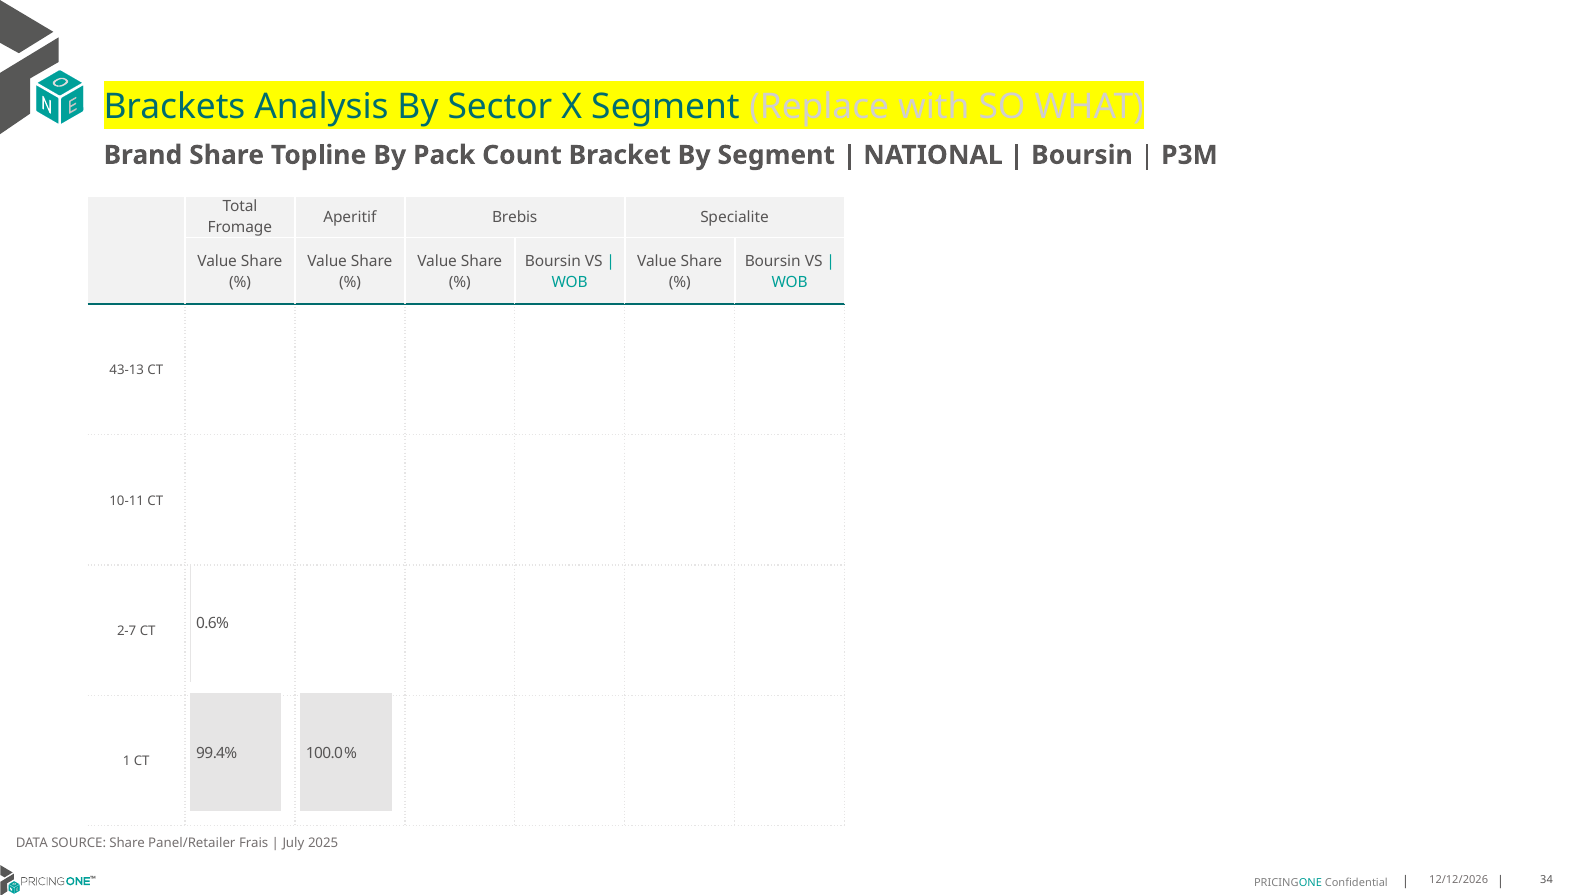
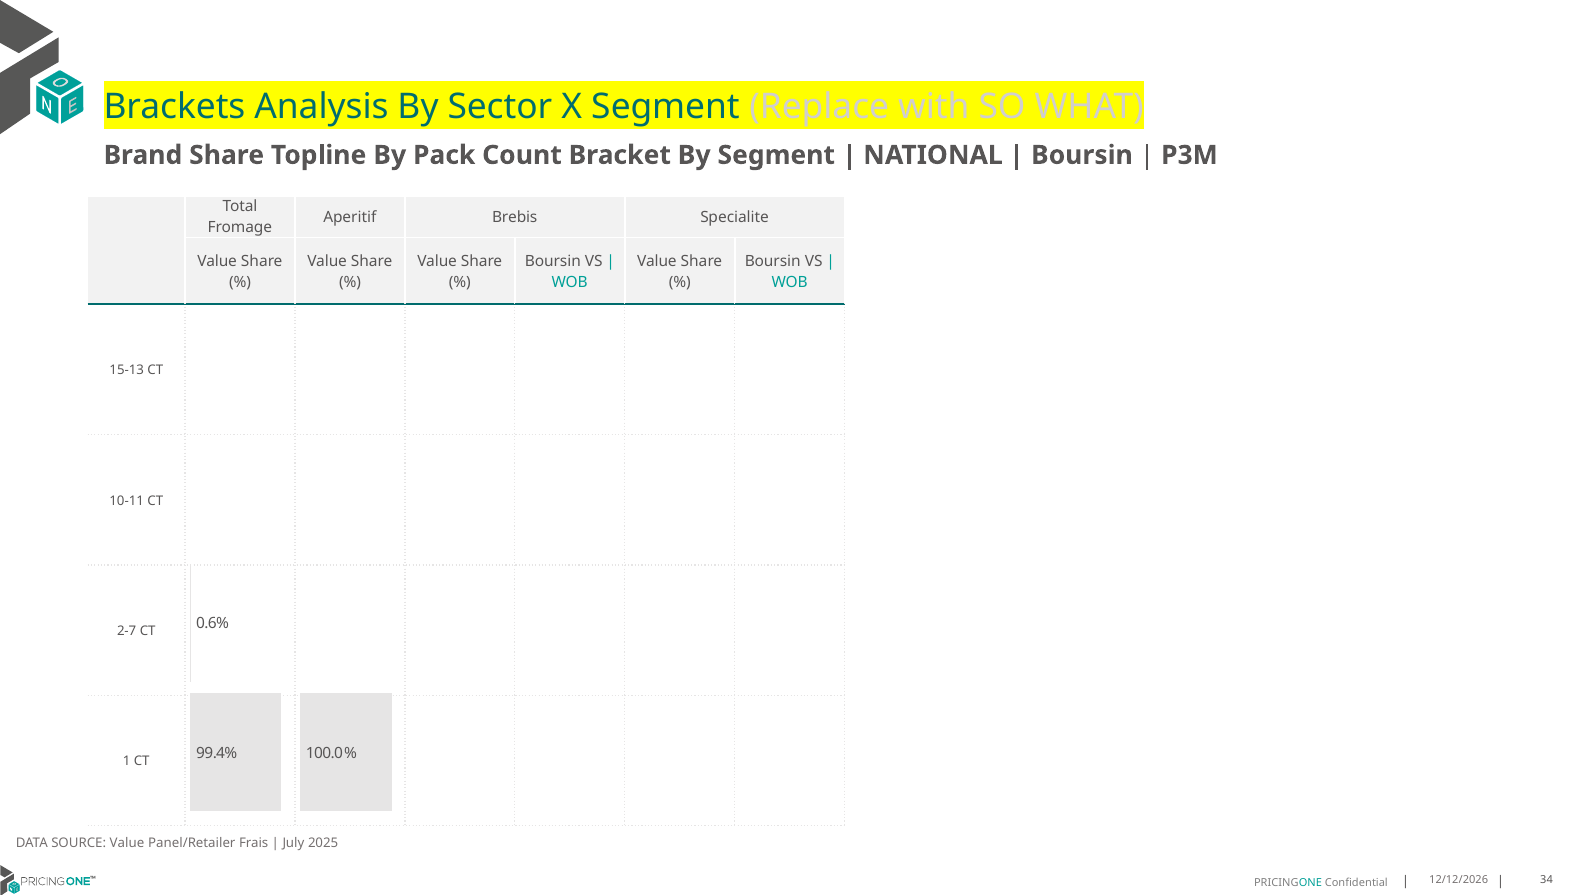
43-13: 43-13 -> 15-13
SOURCE Share: Share -> Value
